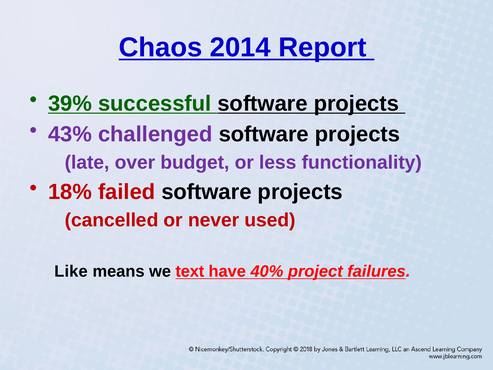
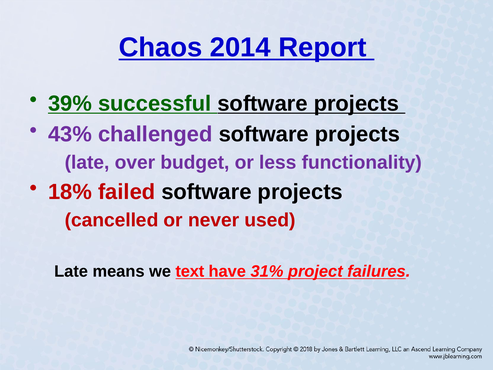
Like at (71, 271): Like -> Late
40%: 40% -> 31%
